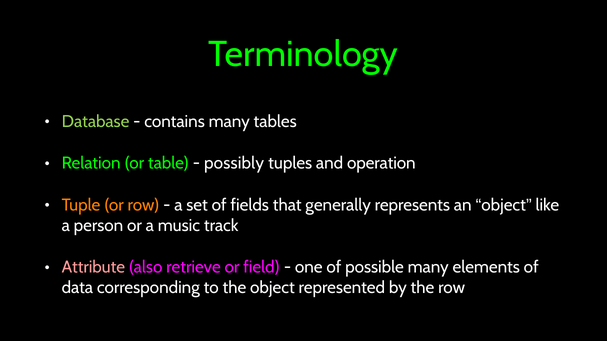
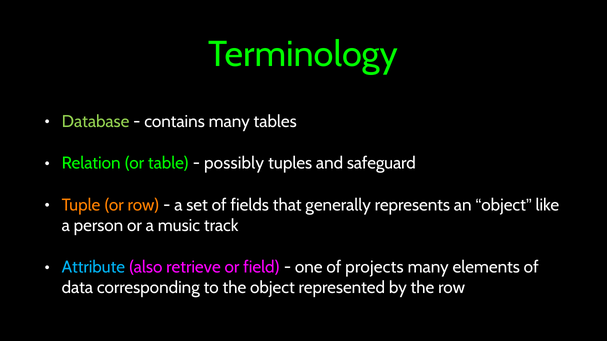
operation: operation -> safeguard
Attribute colour: pink -> light blue
possible: possible -> projects
